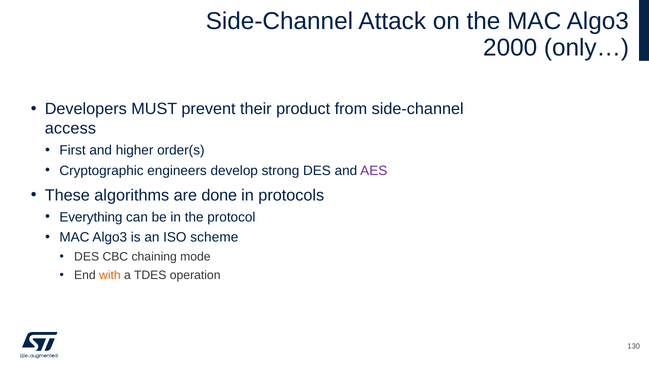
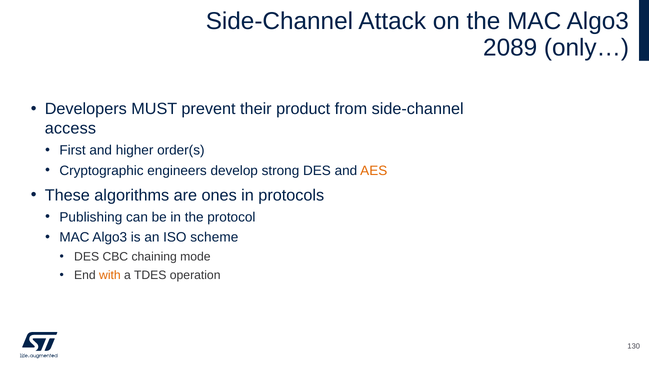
2000: 2000 -> 2089
AES colour: purple -> orange
done: done -> ones
Everything: Everything -> Publishing
